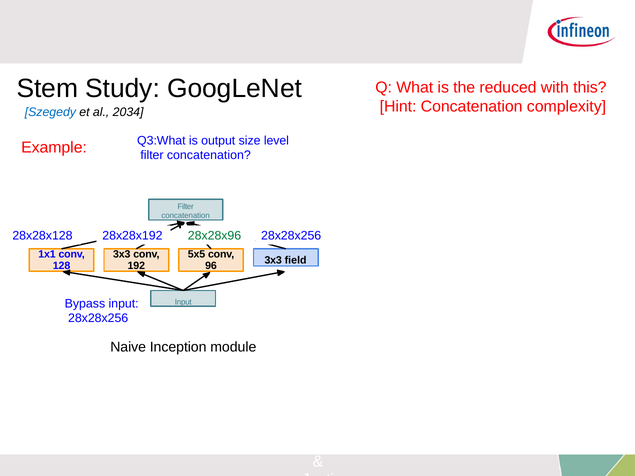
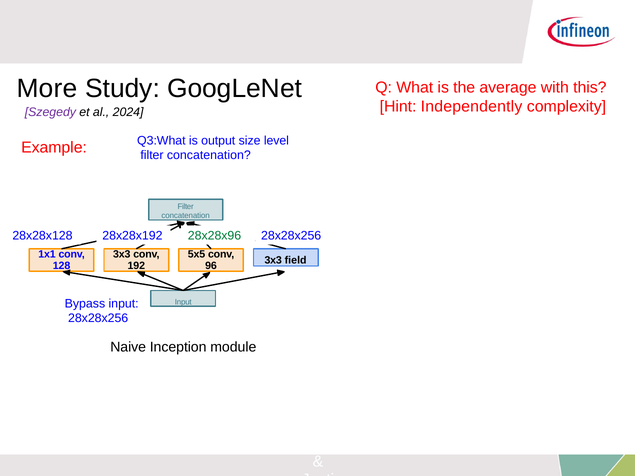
Stem: Stem -> More
reduced: reduced -> average
Hint Concatenation: Concatenation -> Independently
Szegedy colour: blue -> purple
2034: 2034 -> 2024
